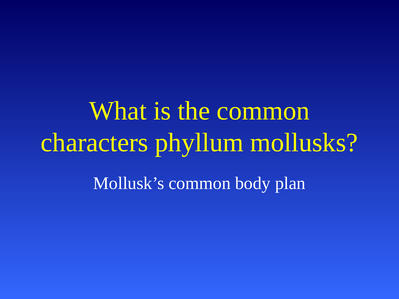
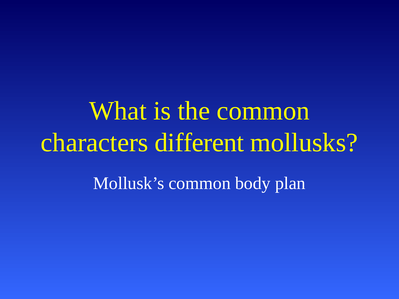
phyllum: phyllum -> different
